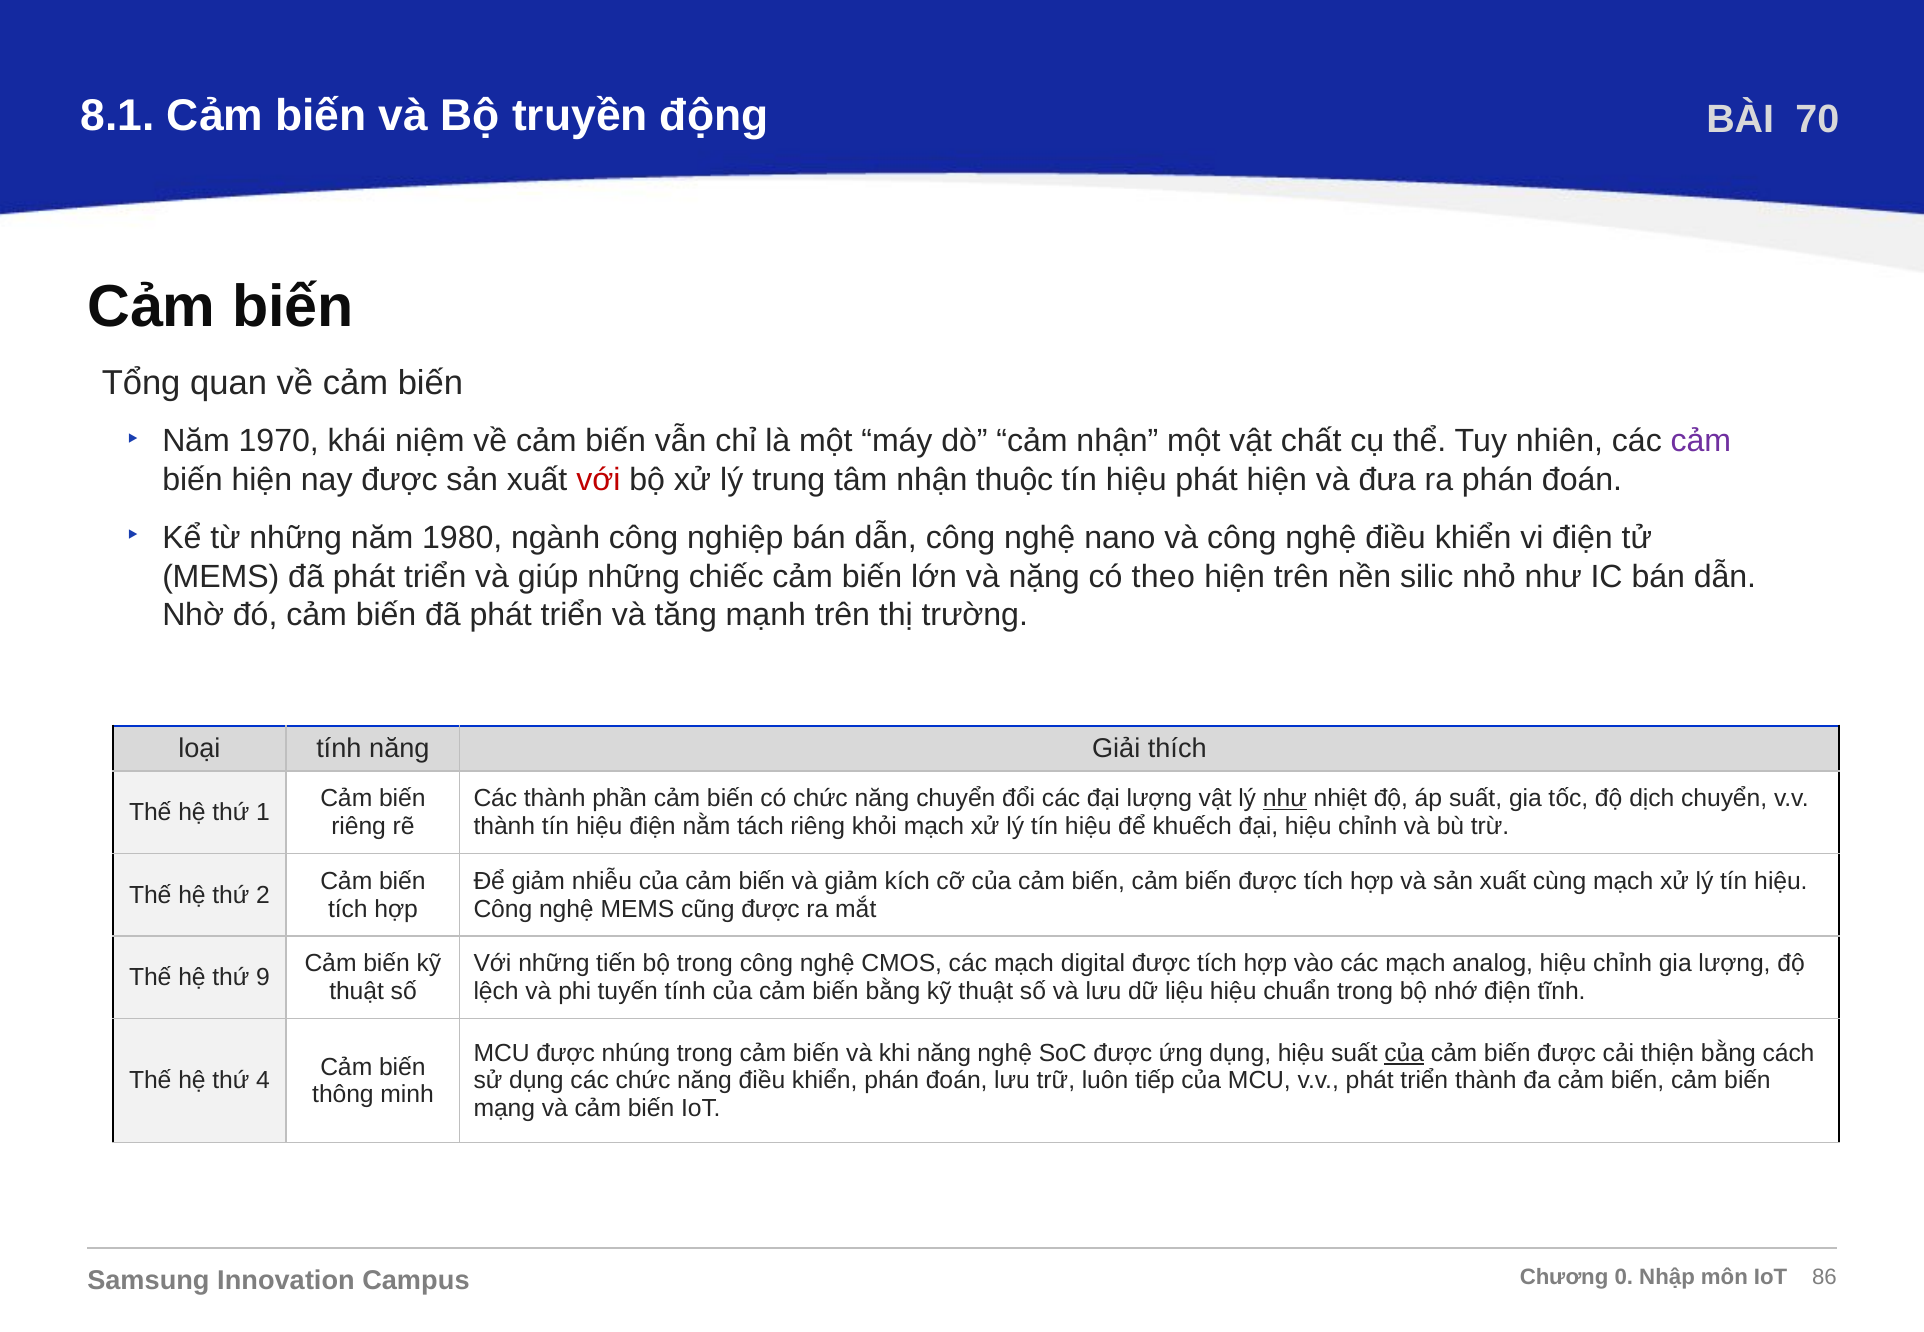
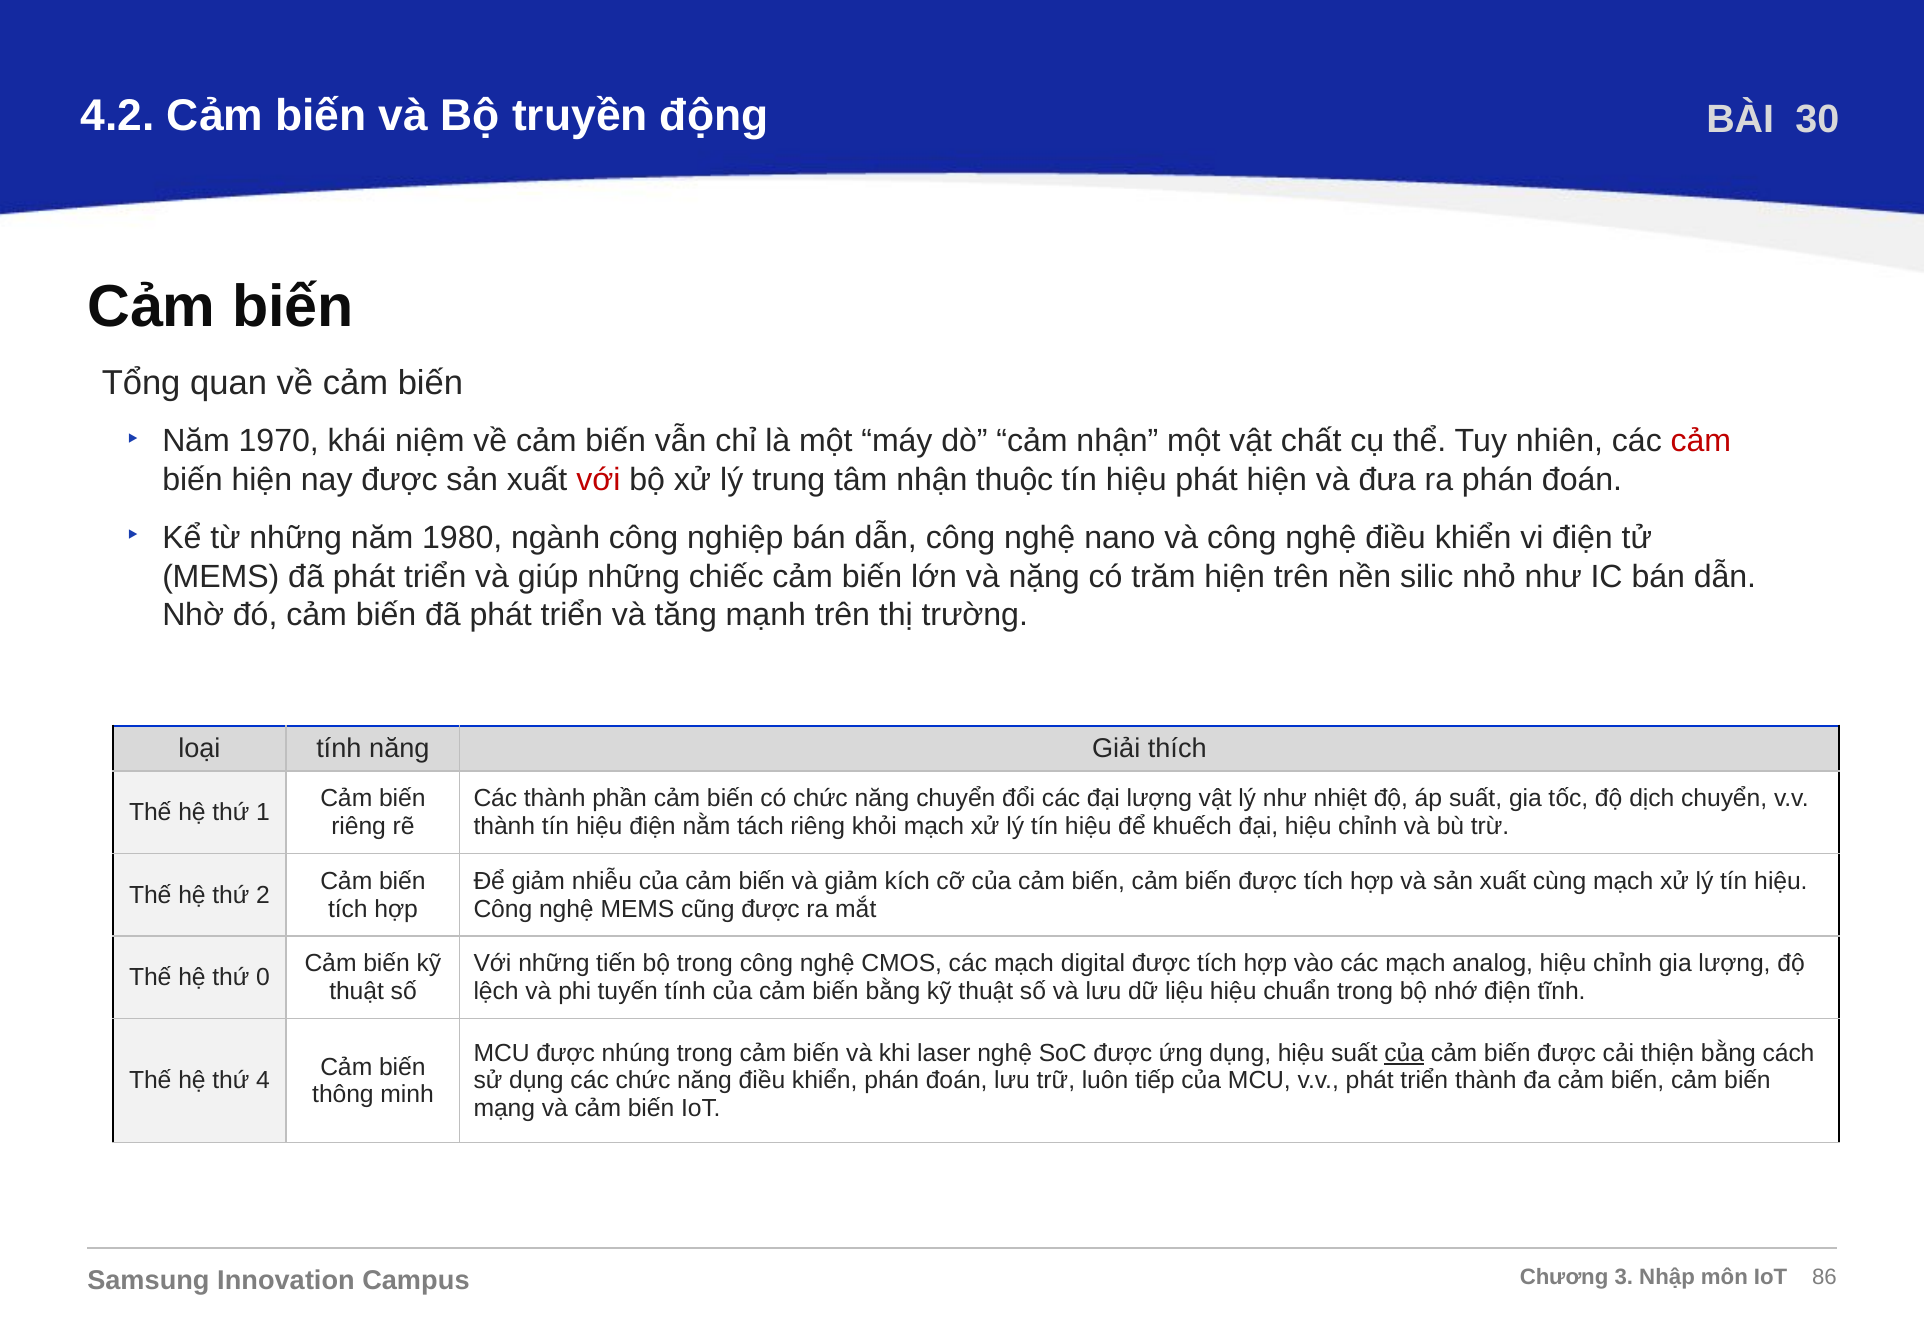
8.1: 8.1 -> 4.2
70: 70 -> 30
cảm at (1701, 441) colour: purple -> red
theo: theo -> trăm
như at (1285, 799) underline: present -> none
9: 9 -> 0
khi năng: năng -> laser
0: 0 -> 3
